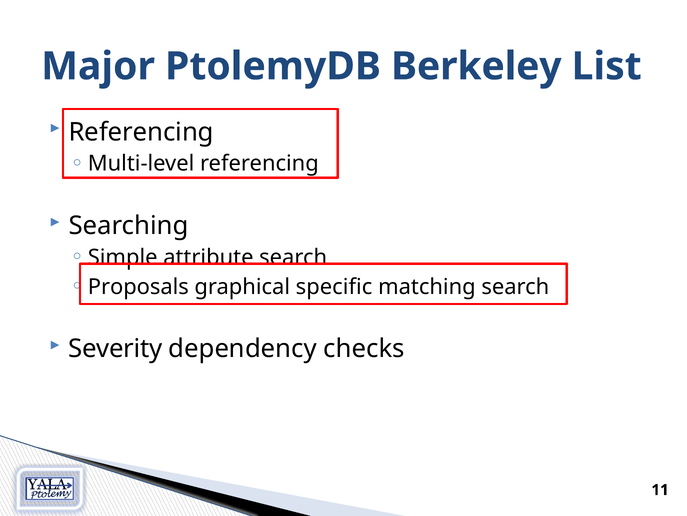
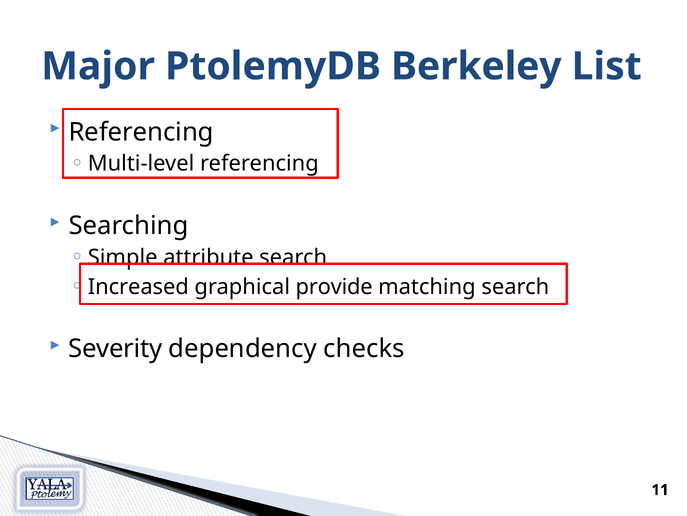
Proposals: Proposals -> Increased
specific: specific -> provide
